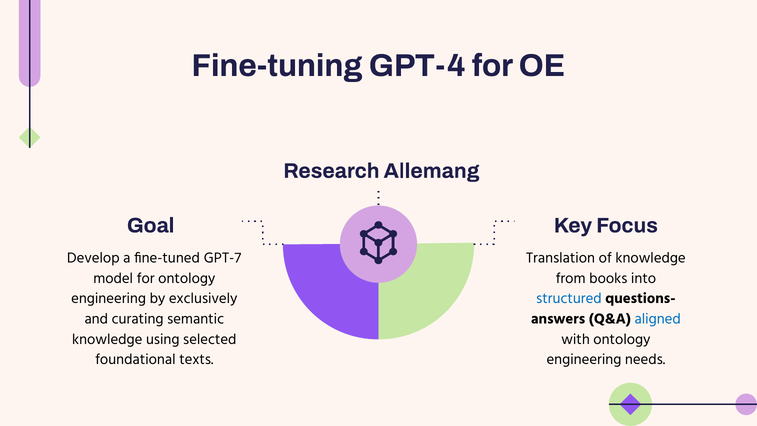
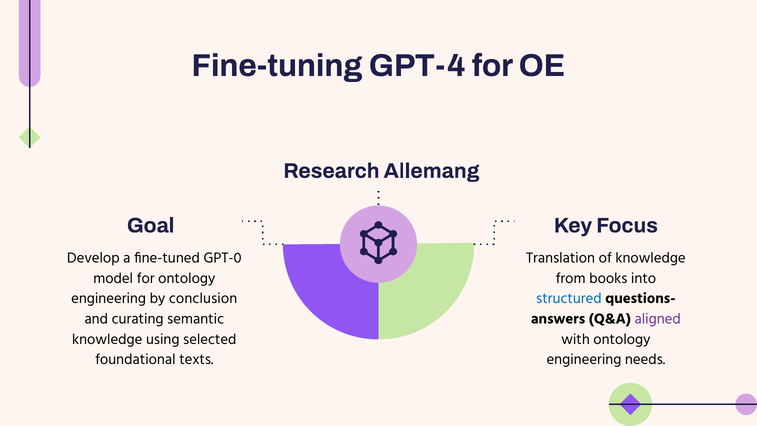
GPT-7: GPT-7 -> GPT-0
exclusively: exclusively -> conclusion
aligned colour: blue -> purple
